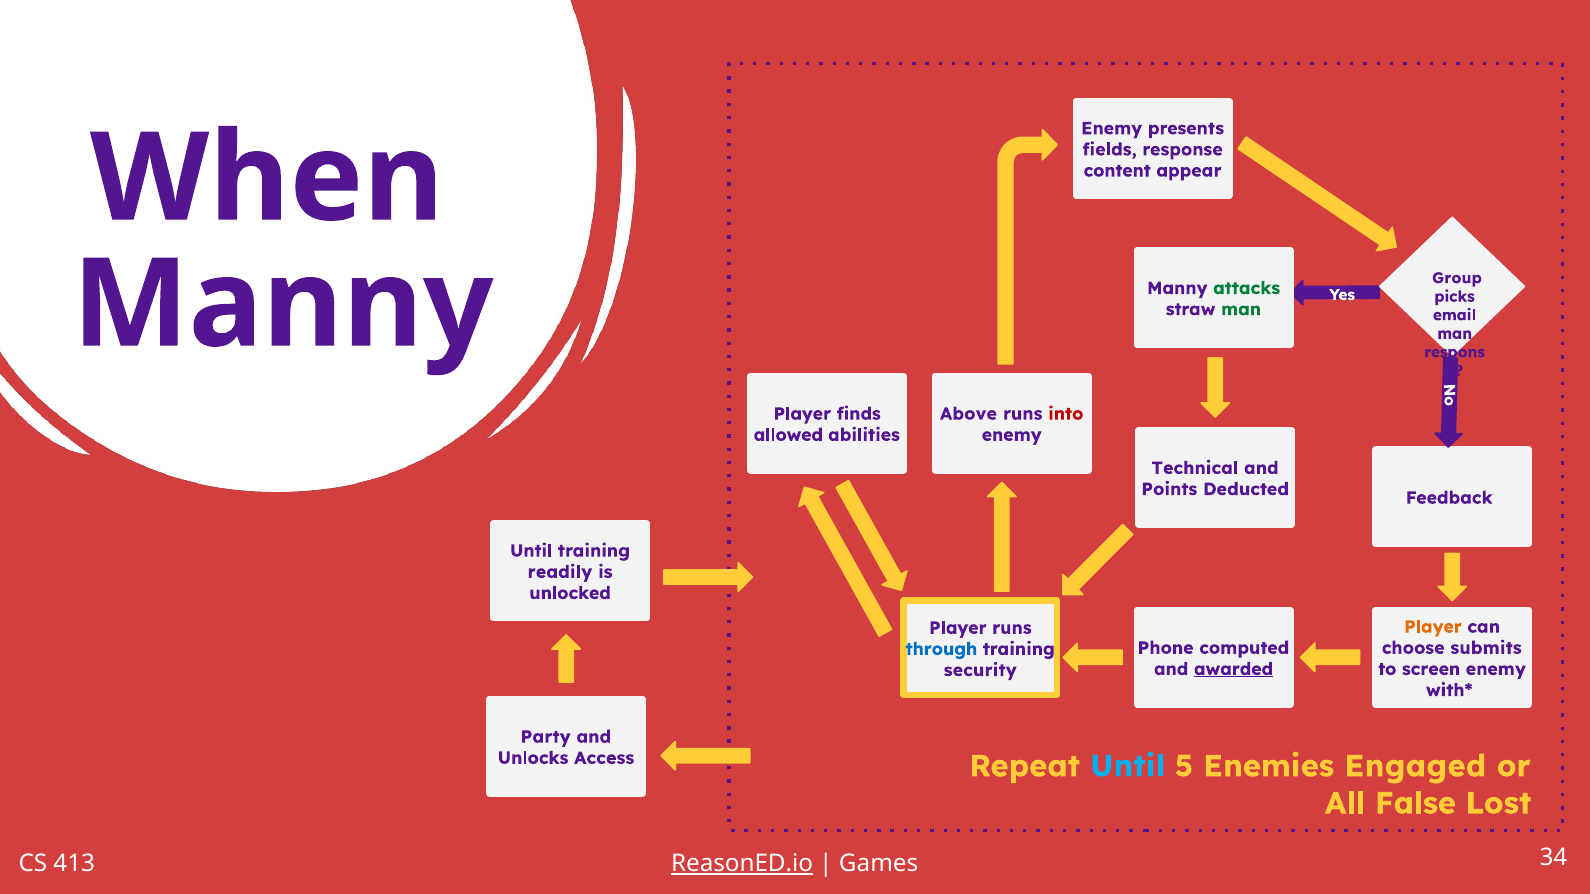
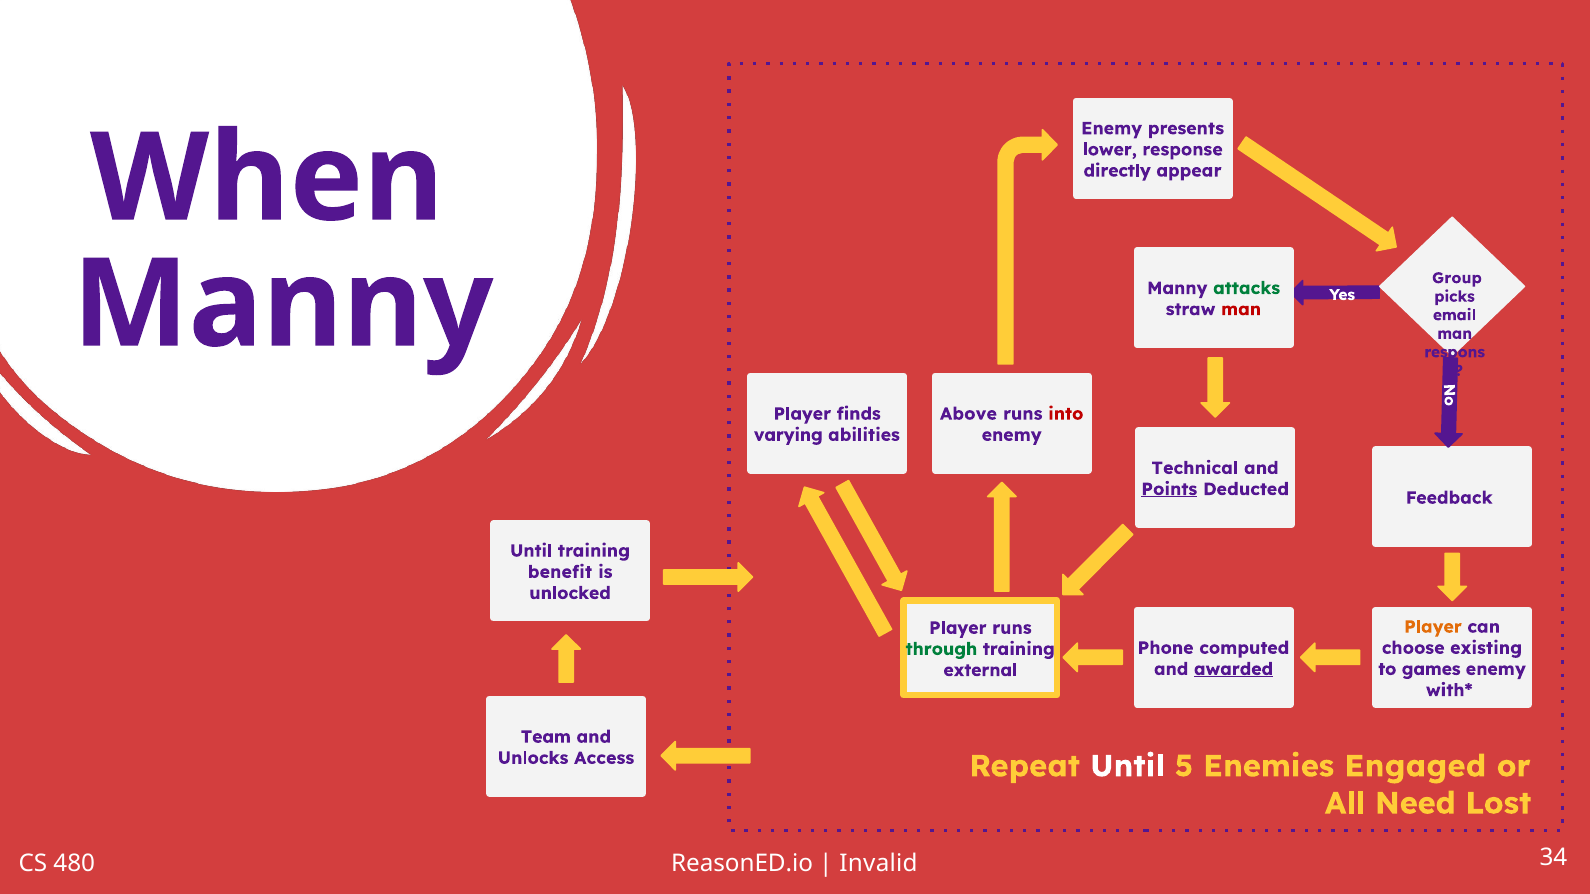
fields: fields -> lower
content: content -> directly
man at (1241, 309) colour: green -> red
allowed: allowed -> varying
Points underline: none -> present
readily: readily -> benefit
submits: submits -> existing
through colour: blue -> green
screen: screen -> games
security: security -> external
Party: Party -> Team
Until at (1127, 767) colour: light blue -> white
False: False -> Need
413: 413 -> 480
ReasonED.io underline: present -> none
Games: Games -> Invalid
